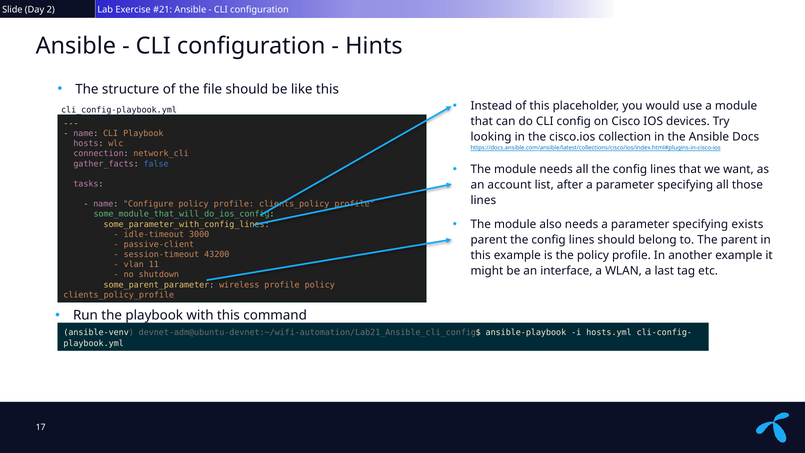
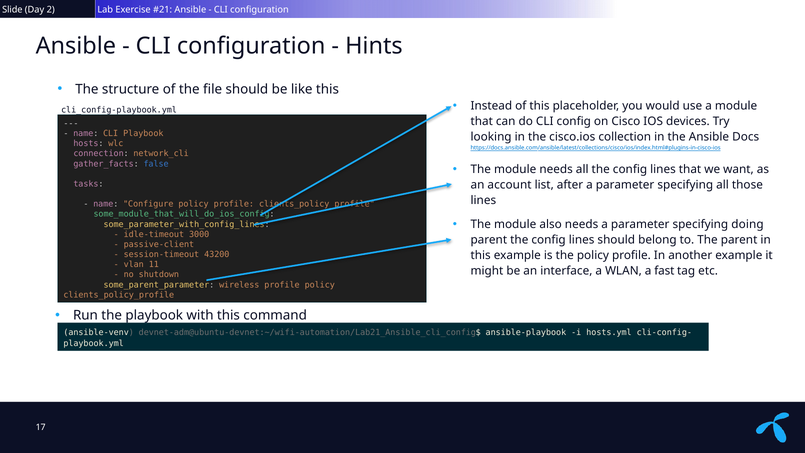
exists: exists -> doing
last: last -> fast
